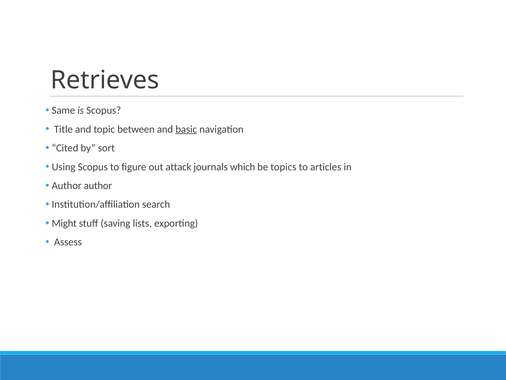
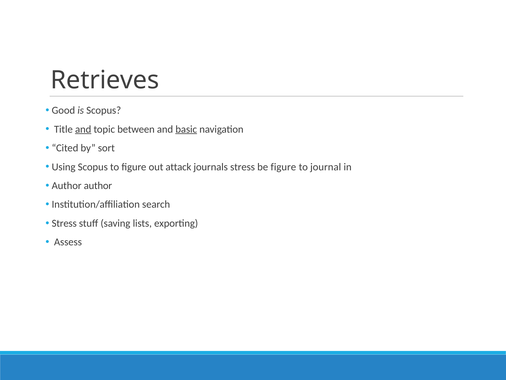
Same: Same -> Good
and at (83, 129) underline: none -> present
journals which: which -> stress
be topics: topics -> figure
articles: articles -> journal
Might at (64, 223): Might -> Stress
